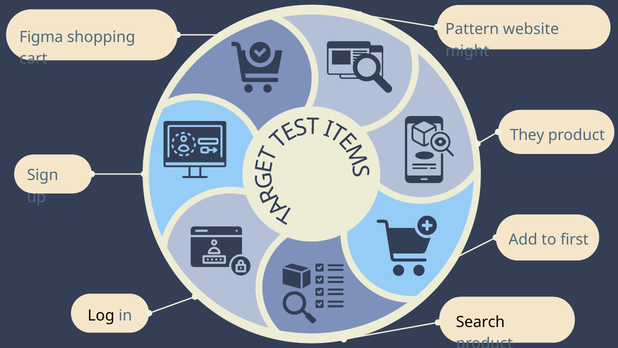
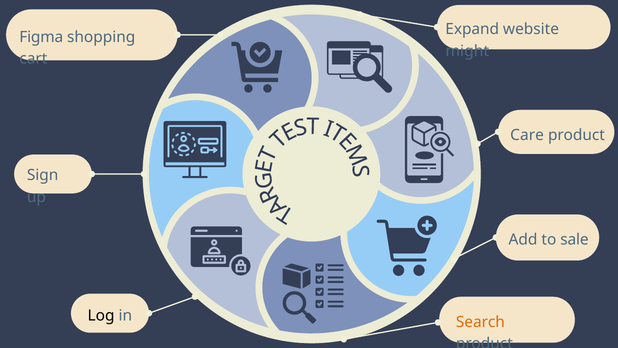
Pattern: Pattern -> Expand
They: They -> Care
first: first -> sale
Search colour: black -> orange
